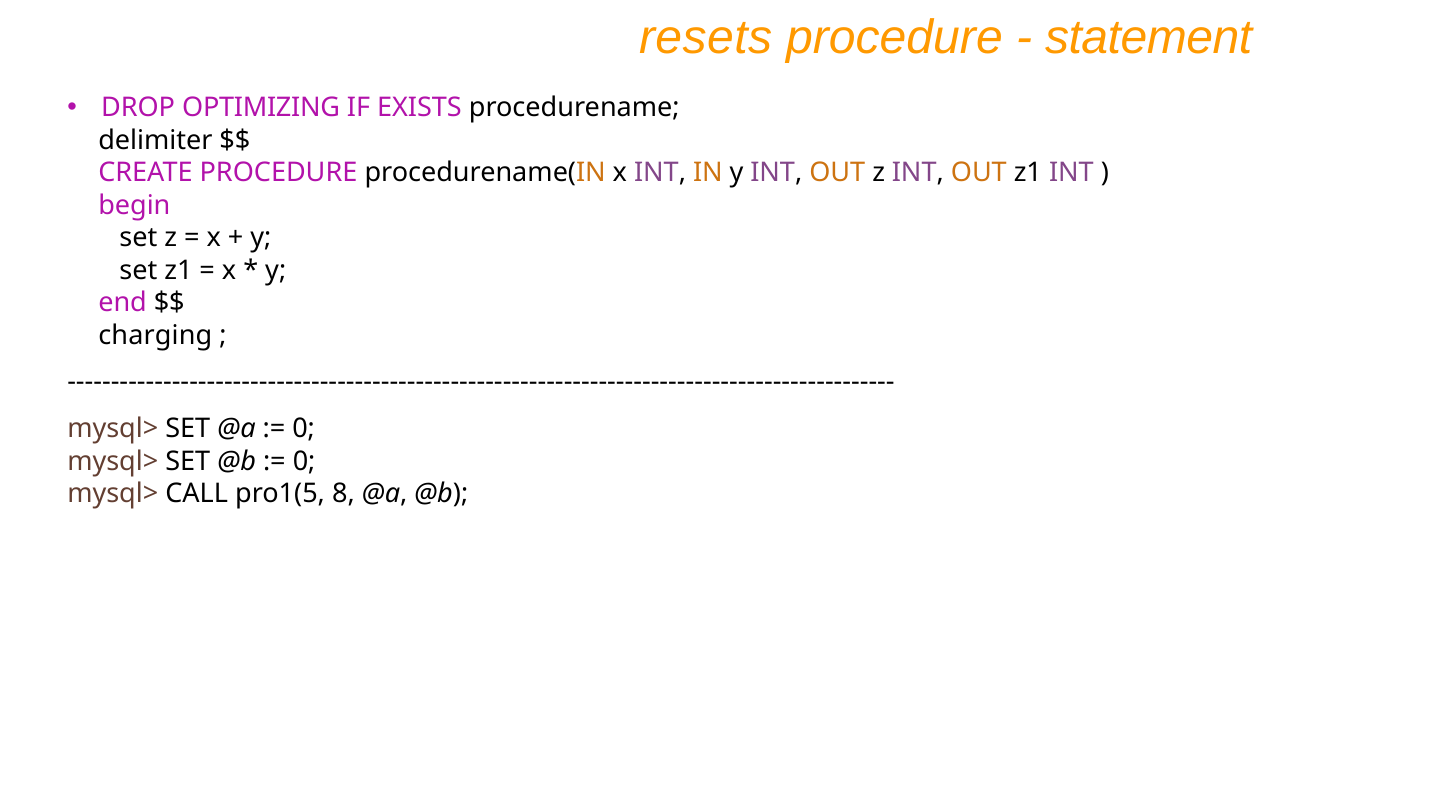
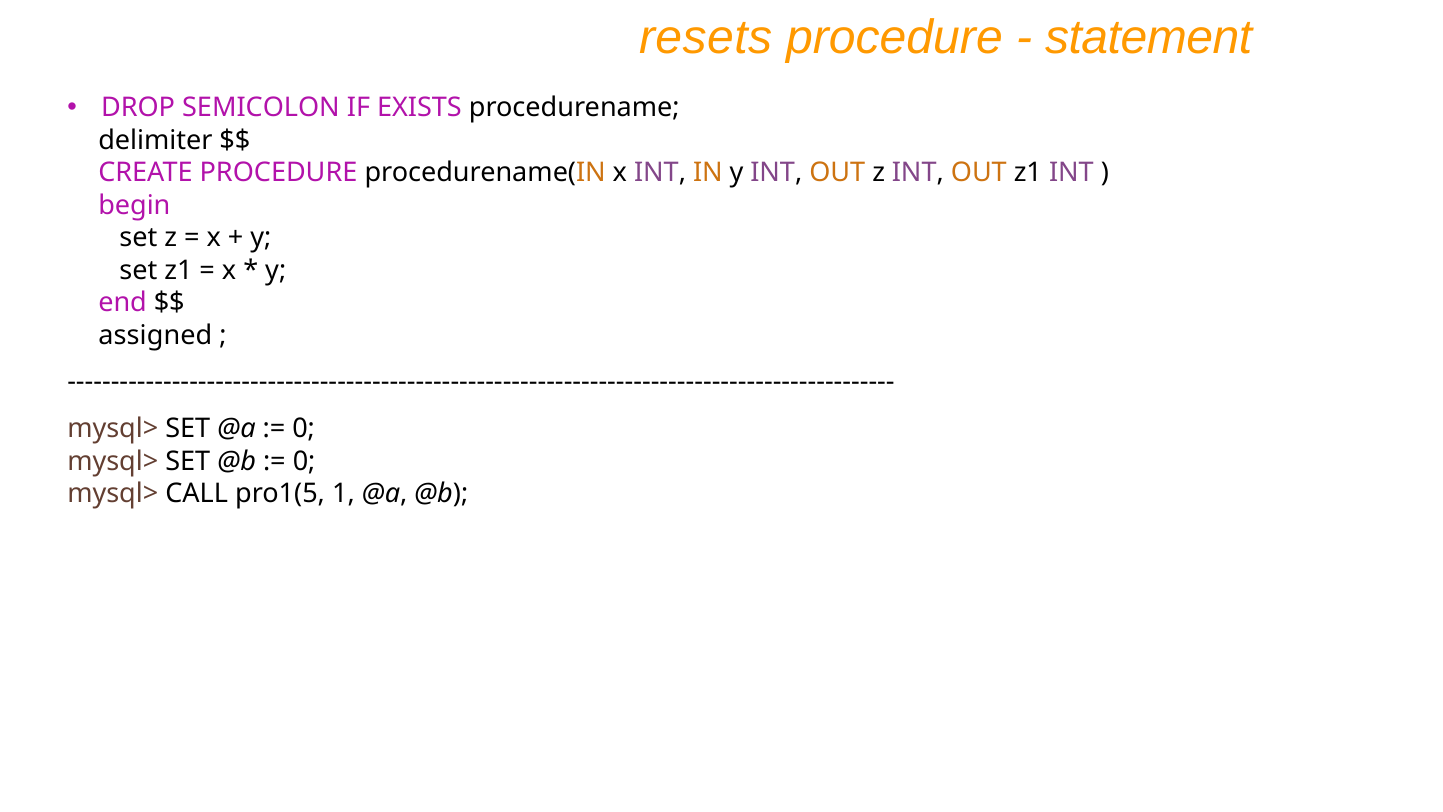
OPTIMIZING: OPTIMIZING -> SEMICOLON
charging: charging -> assigned
8: 8 -> 1
